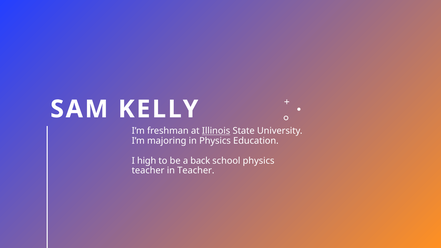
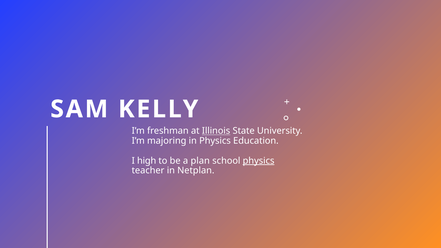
back: back -> plan
physics at (259, 161) underline: none -> present
in Teacher: Teacher -> Netplan
